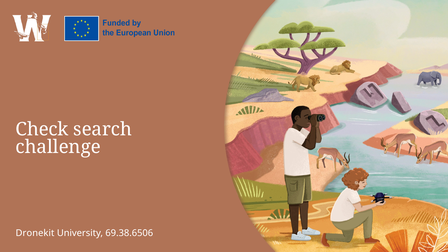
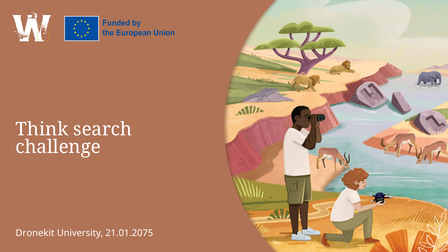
Check: Check -> Think
69.38.6506: 69.38.6506 -> 21.01.2075
